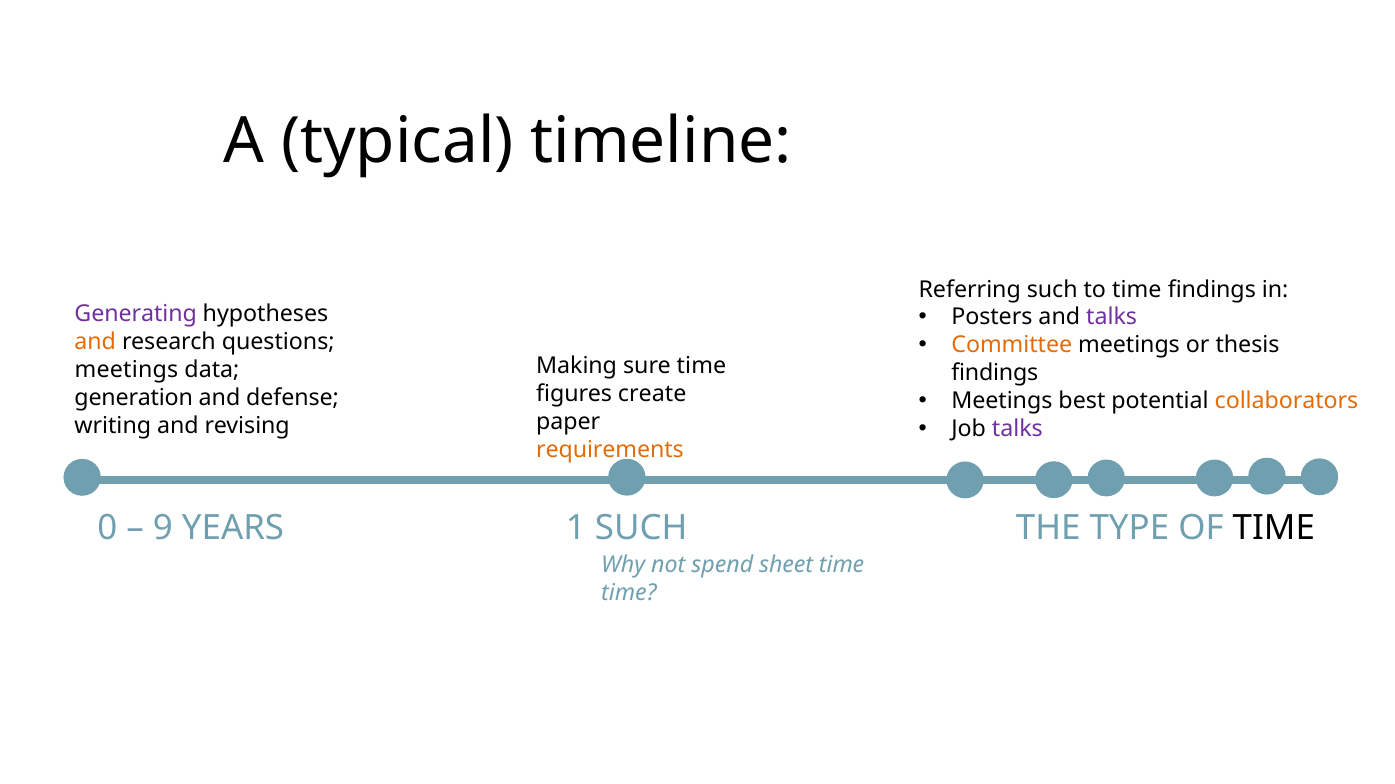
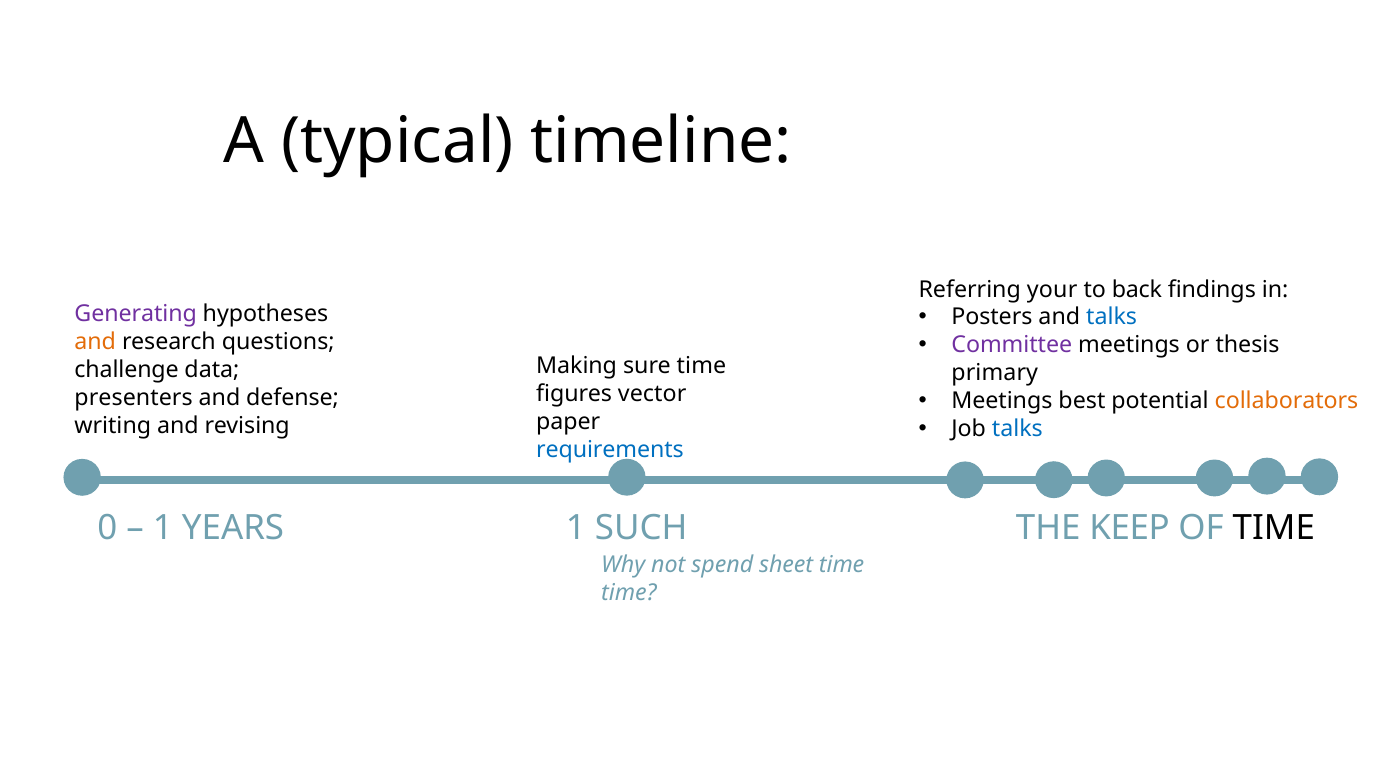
Referring such: such -> your
to time: time -> back
talks at (1112, 318) colour: purple -> blue
Committee colour: orange -> purple
meetings at (126, 370): meetings -> challenge
findings at (995, 373): findings -> primary
create: create -> vector
generation: generation -> presenters
talks at (1017, 429) colour: purple -> blue
requirements colour: orange -> blue
9 at (163, 528): 9 -> 1
TYPE: TYPE -> KEEP
